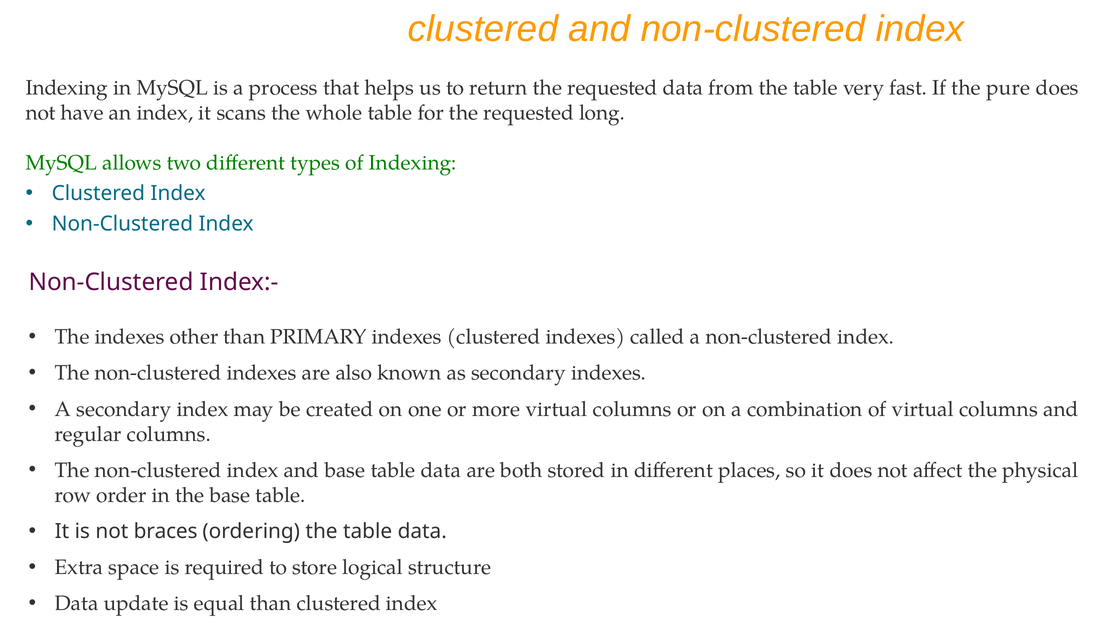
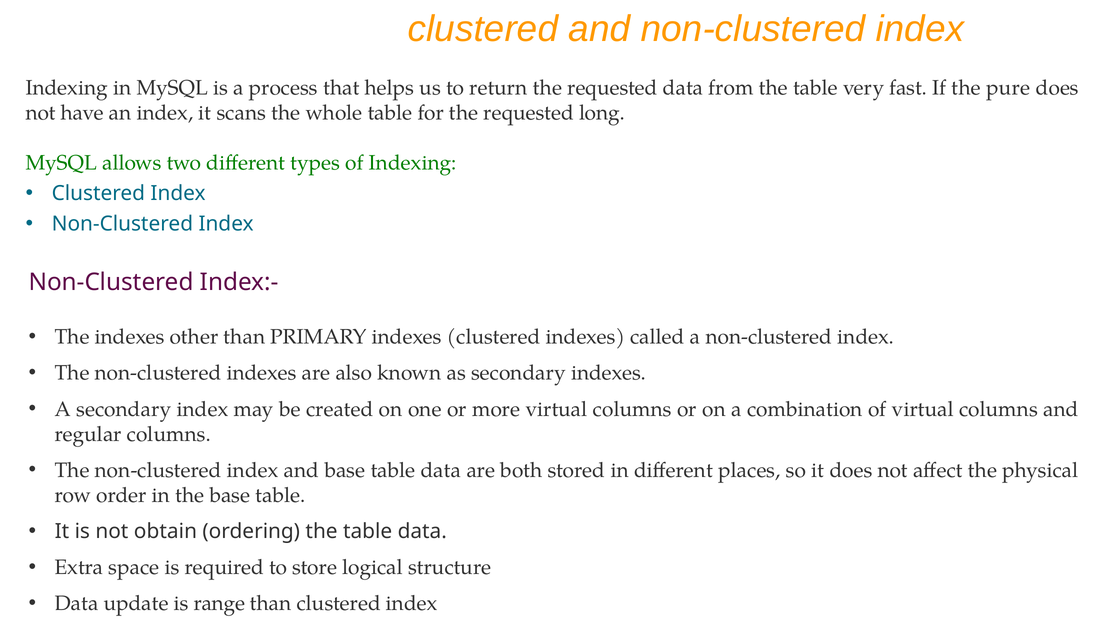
braces: braces -> obtain
equal: equal -> range
